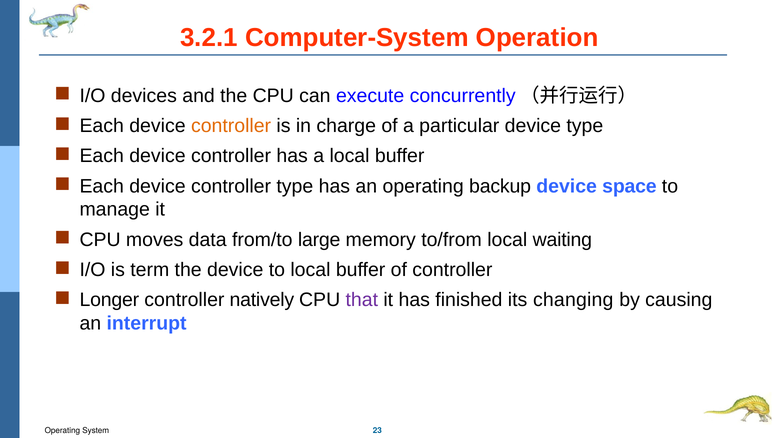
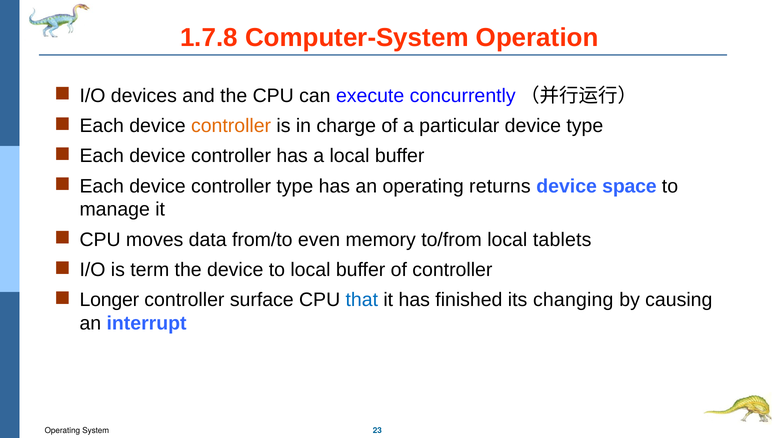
3.2.1: 3.2.1 -> 1.7.8
backup: backup -> returns
large: large -> even
waiting: waiting -> tablets
natively: natively -> surface
that colour: purple -> blue
